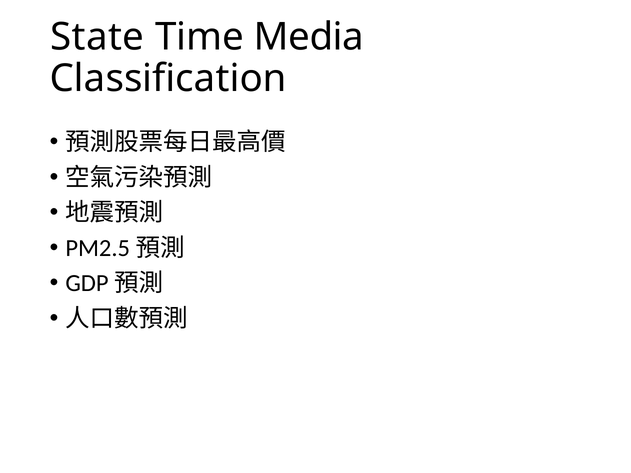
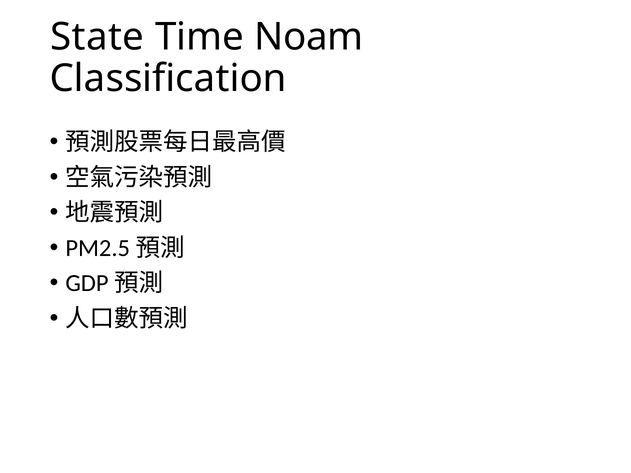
Media: Media -> Noam
